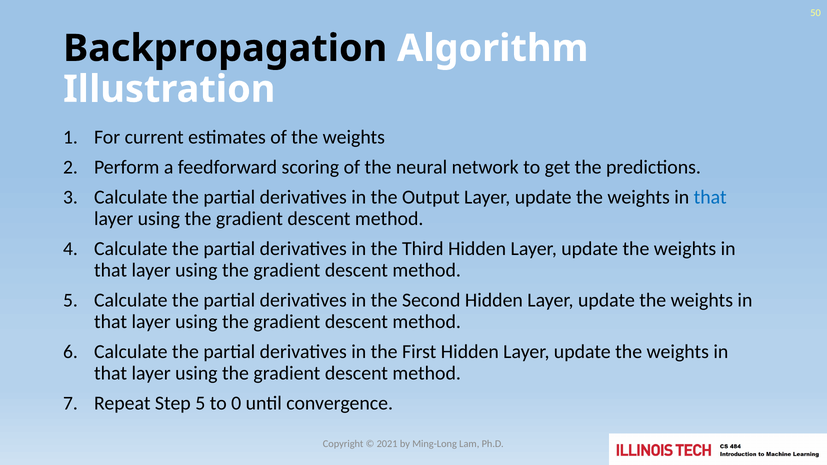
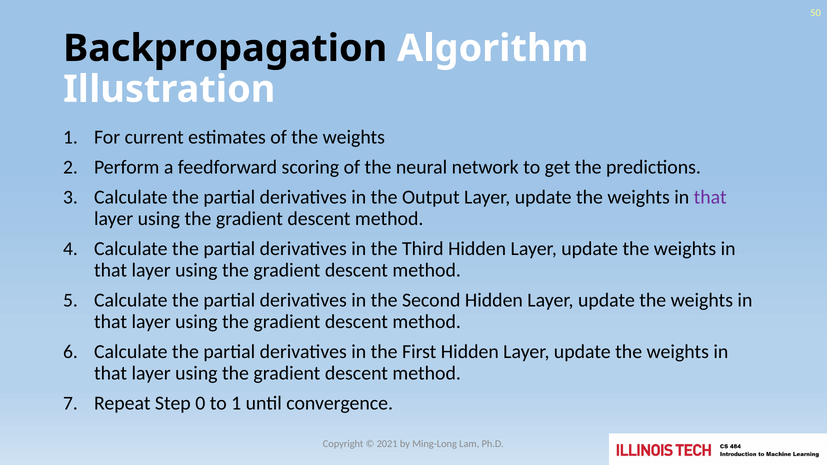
that at (710, 198) colour: blue -> purple
Step 5: 5 -> 0
to 0: 0 -> 1
